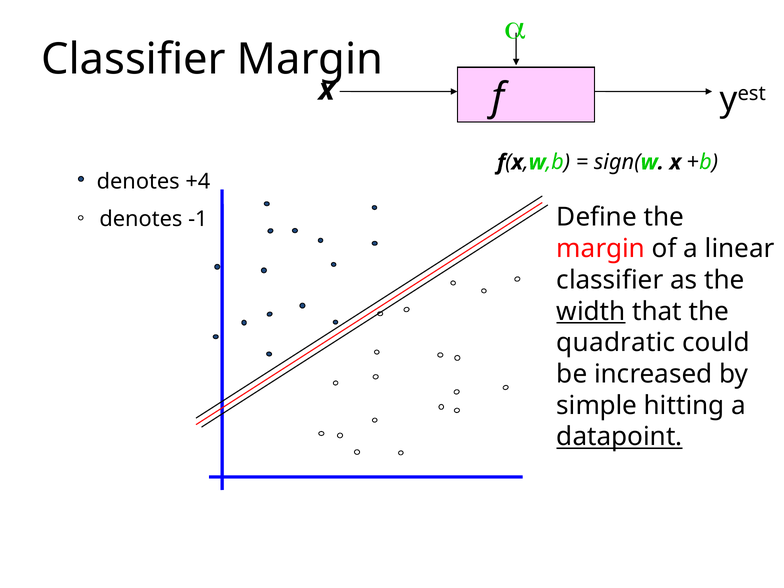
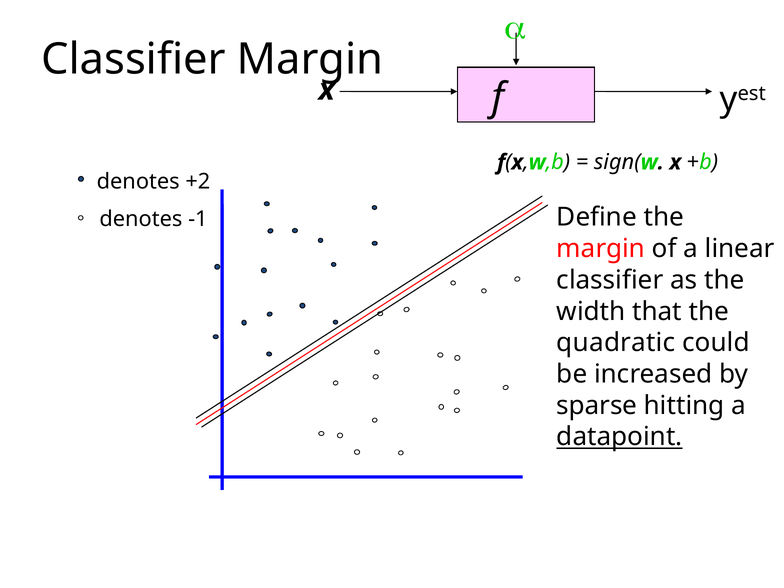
+4: +4 -> +2
width underline: present -> none
simple: simple -> sparse
